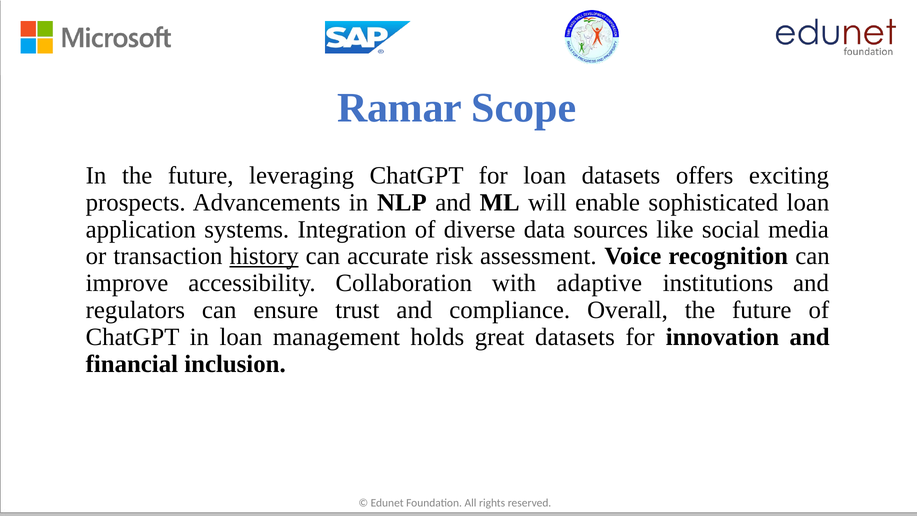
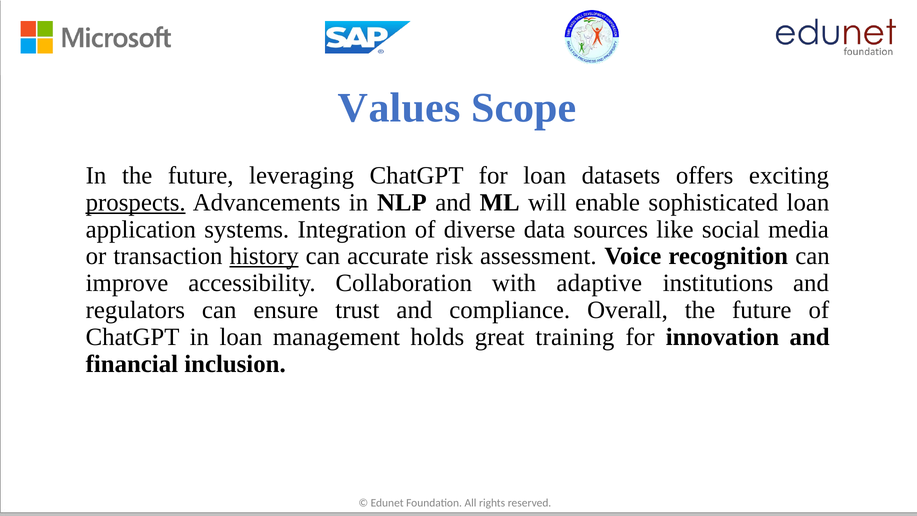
Ramar: Ramar -> Values
prospects underline: none -> present
great datasets: datasets -> training
